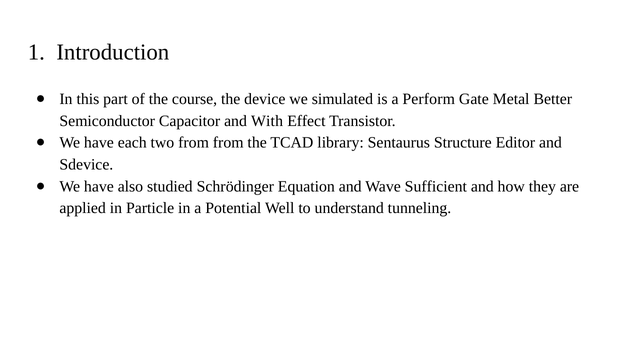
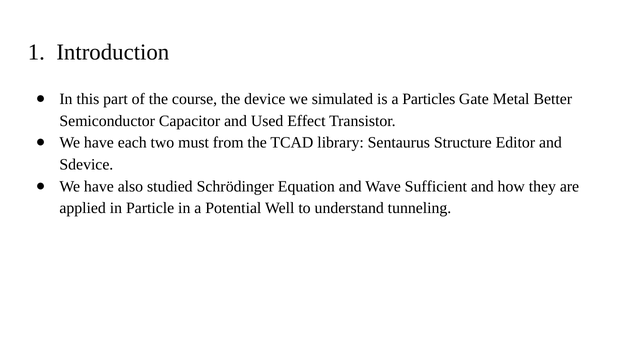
Perform: Perform -> Particles
With: With -> Used
two from: from -> must
